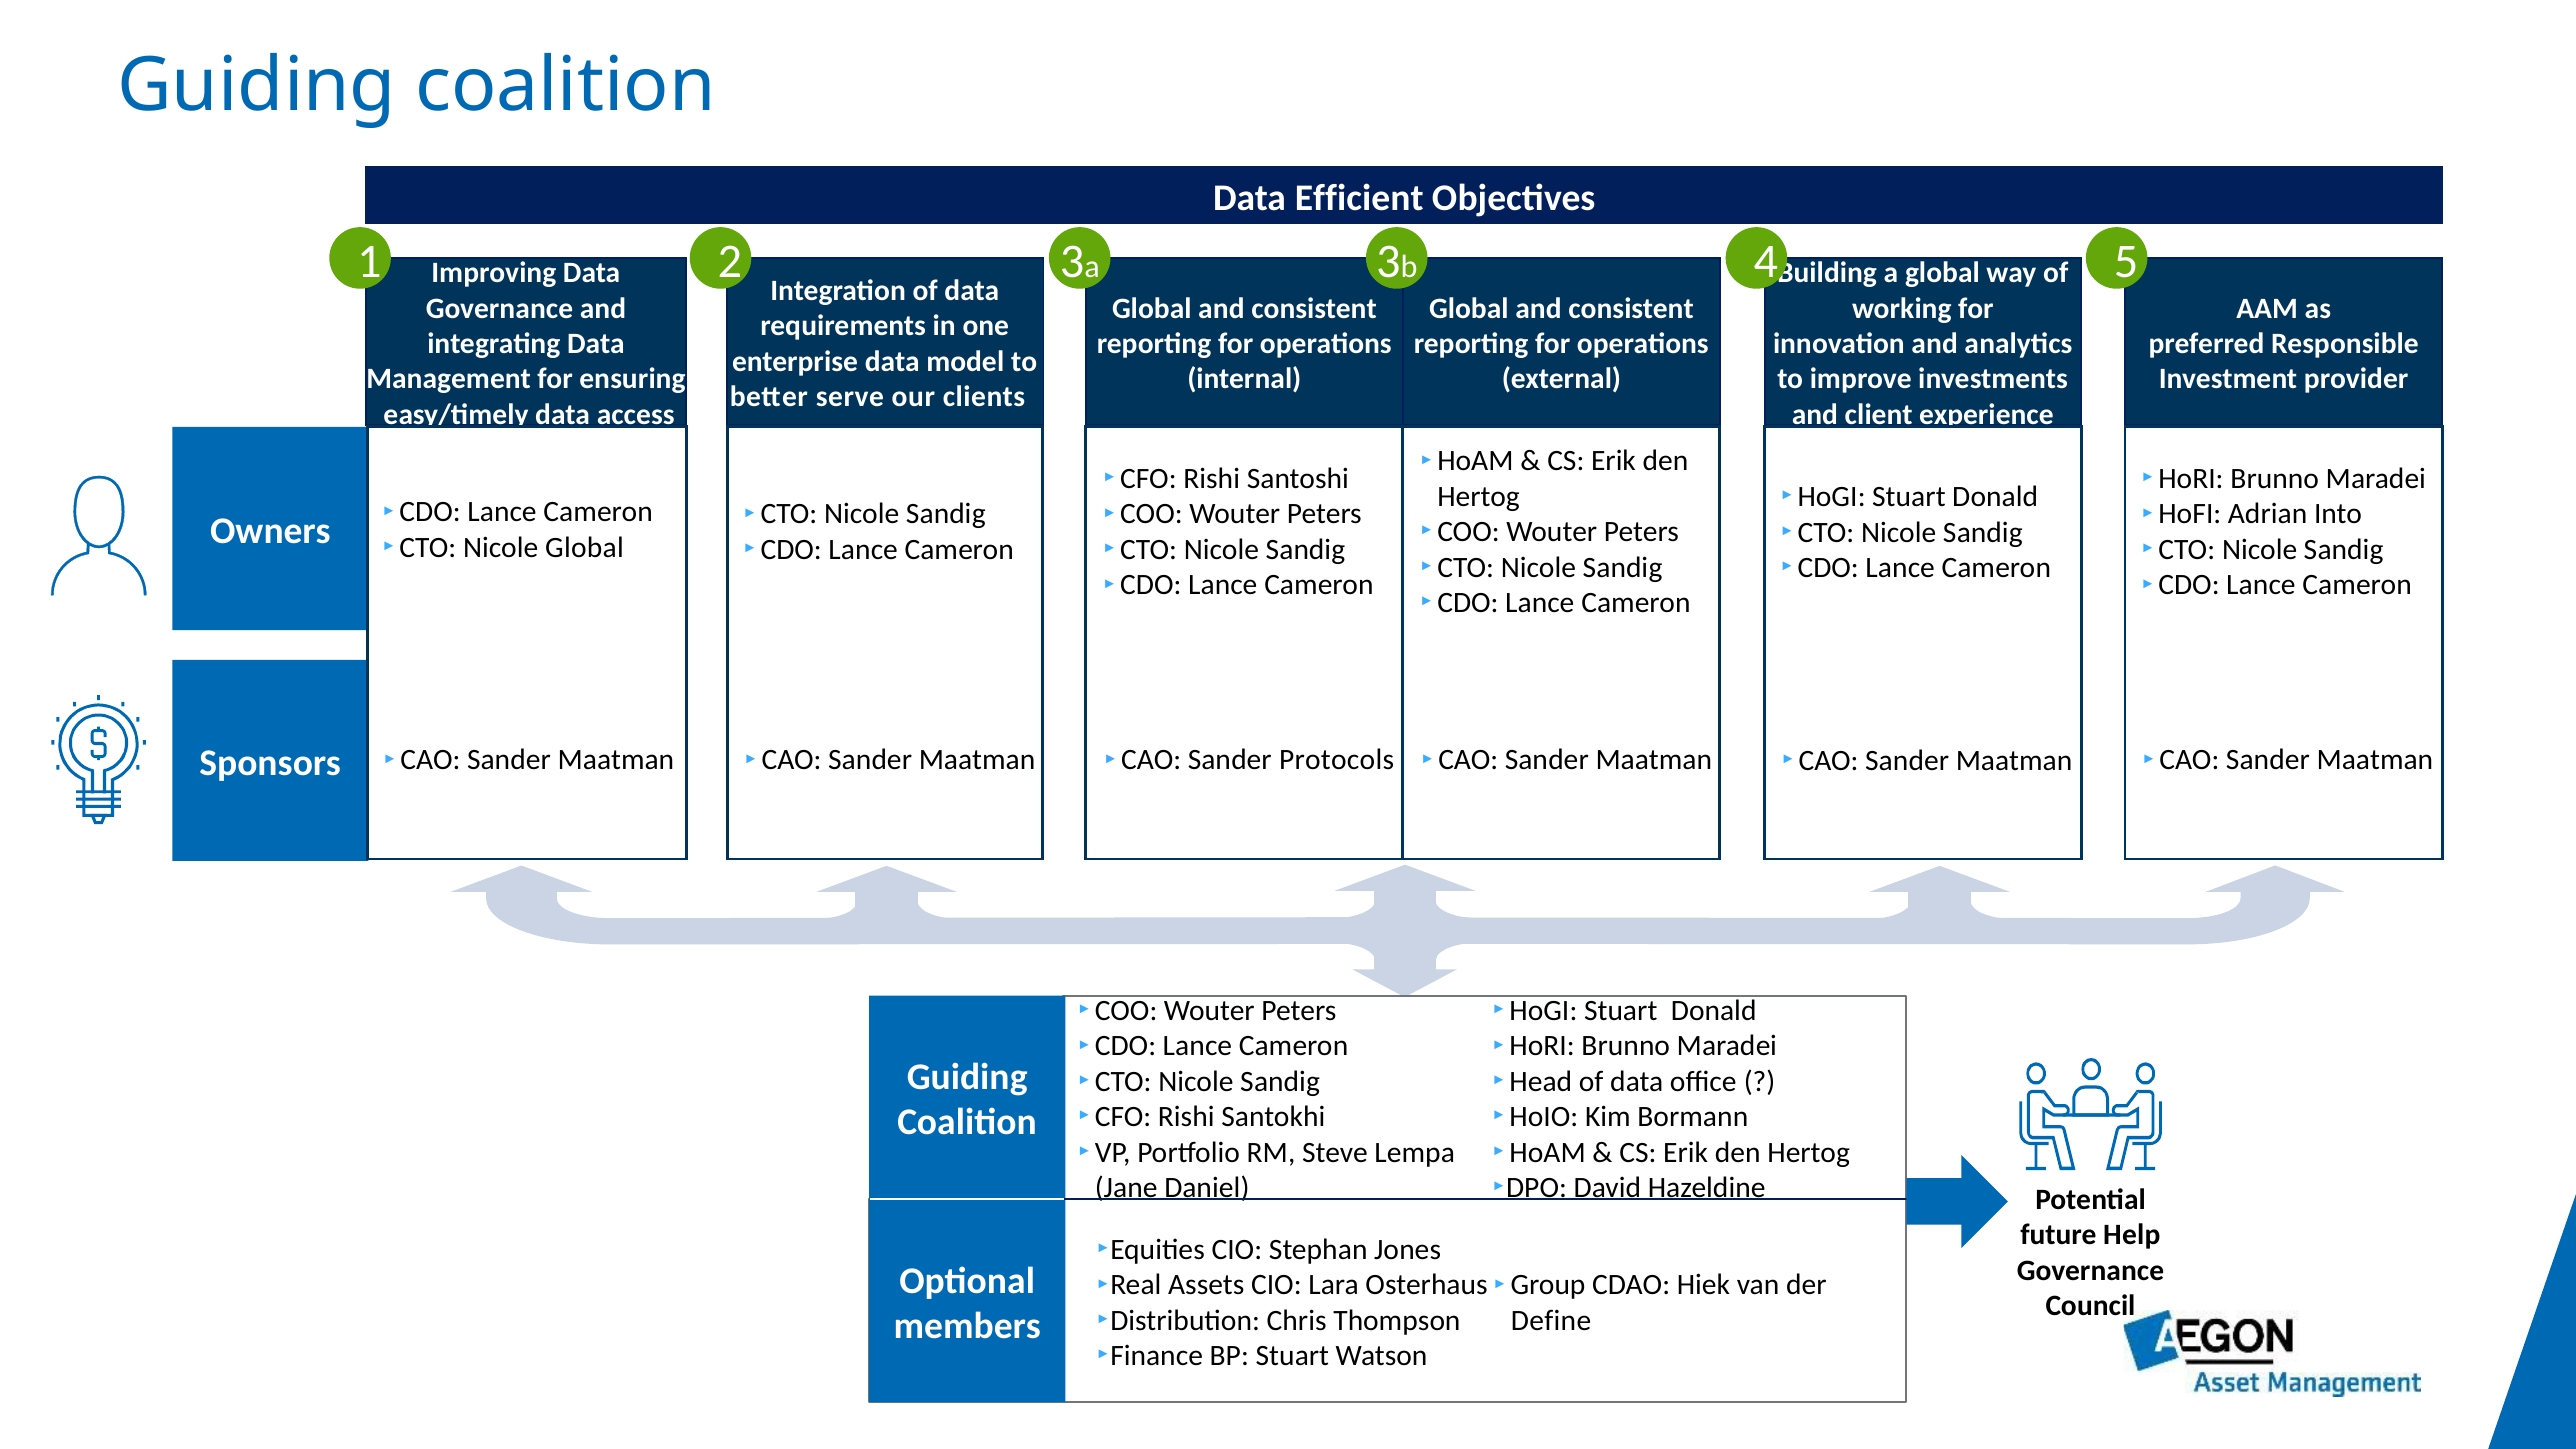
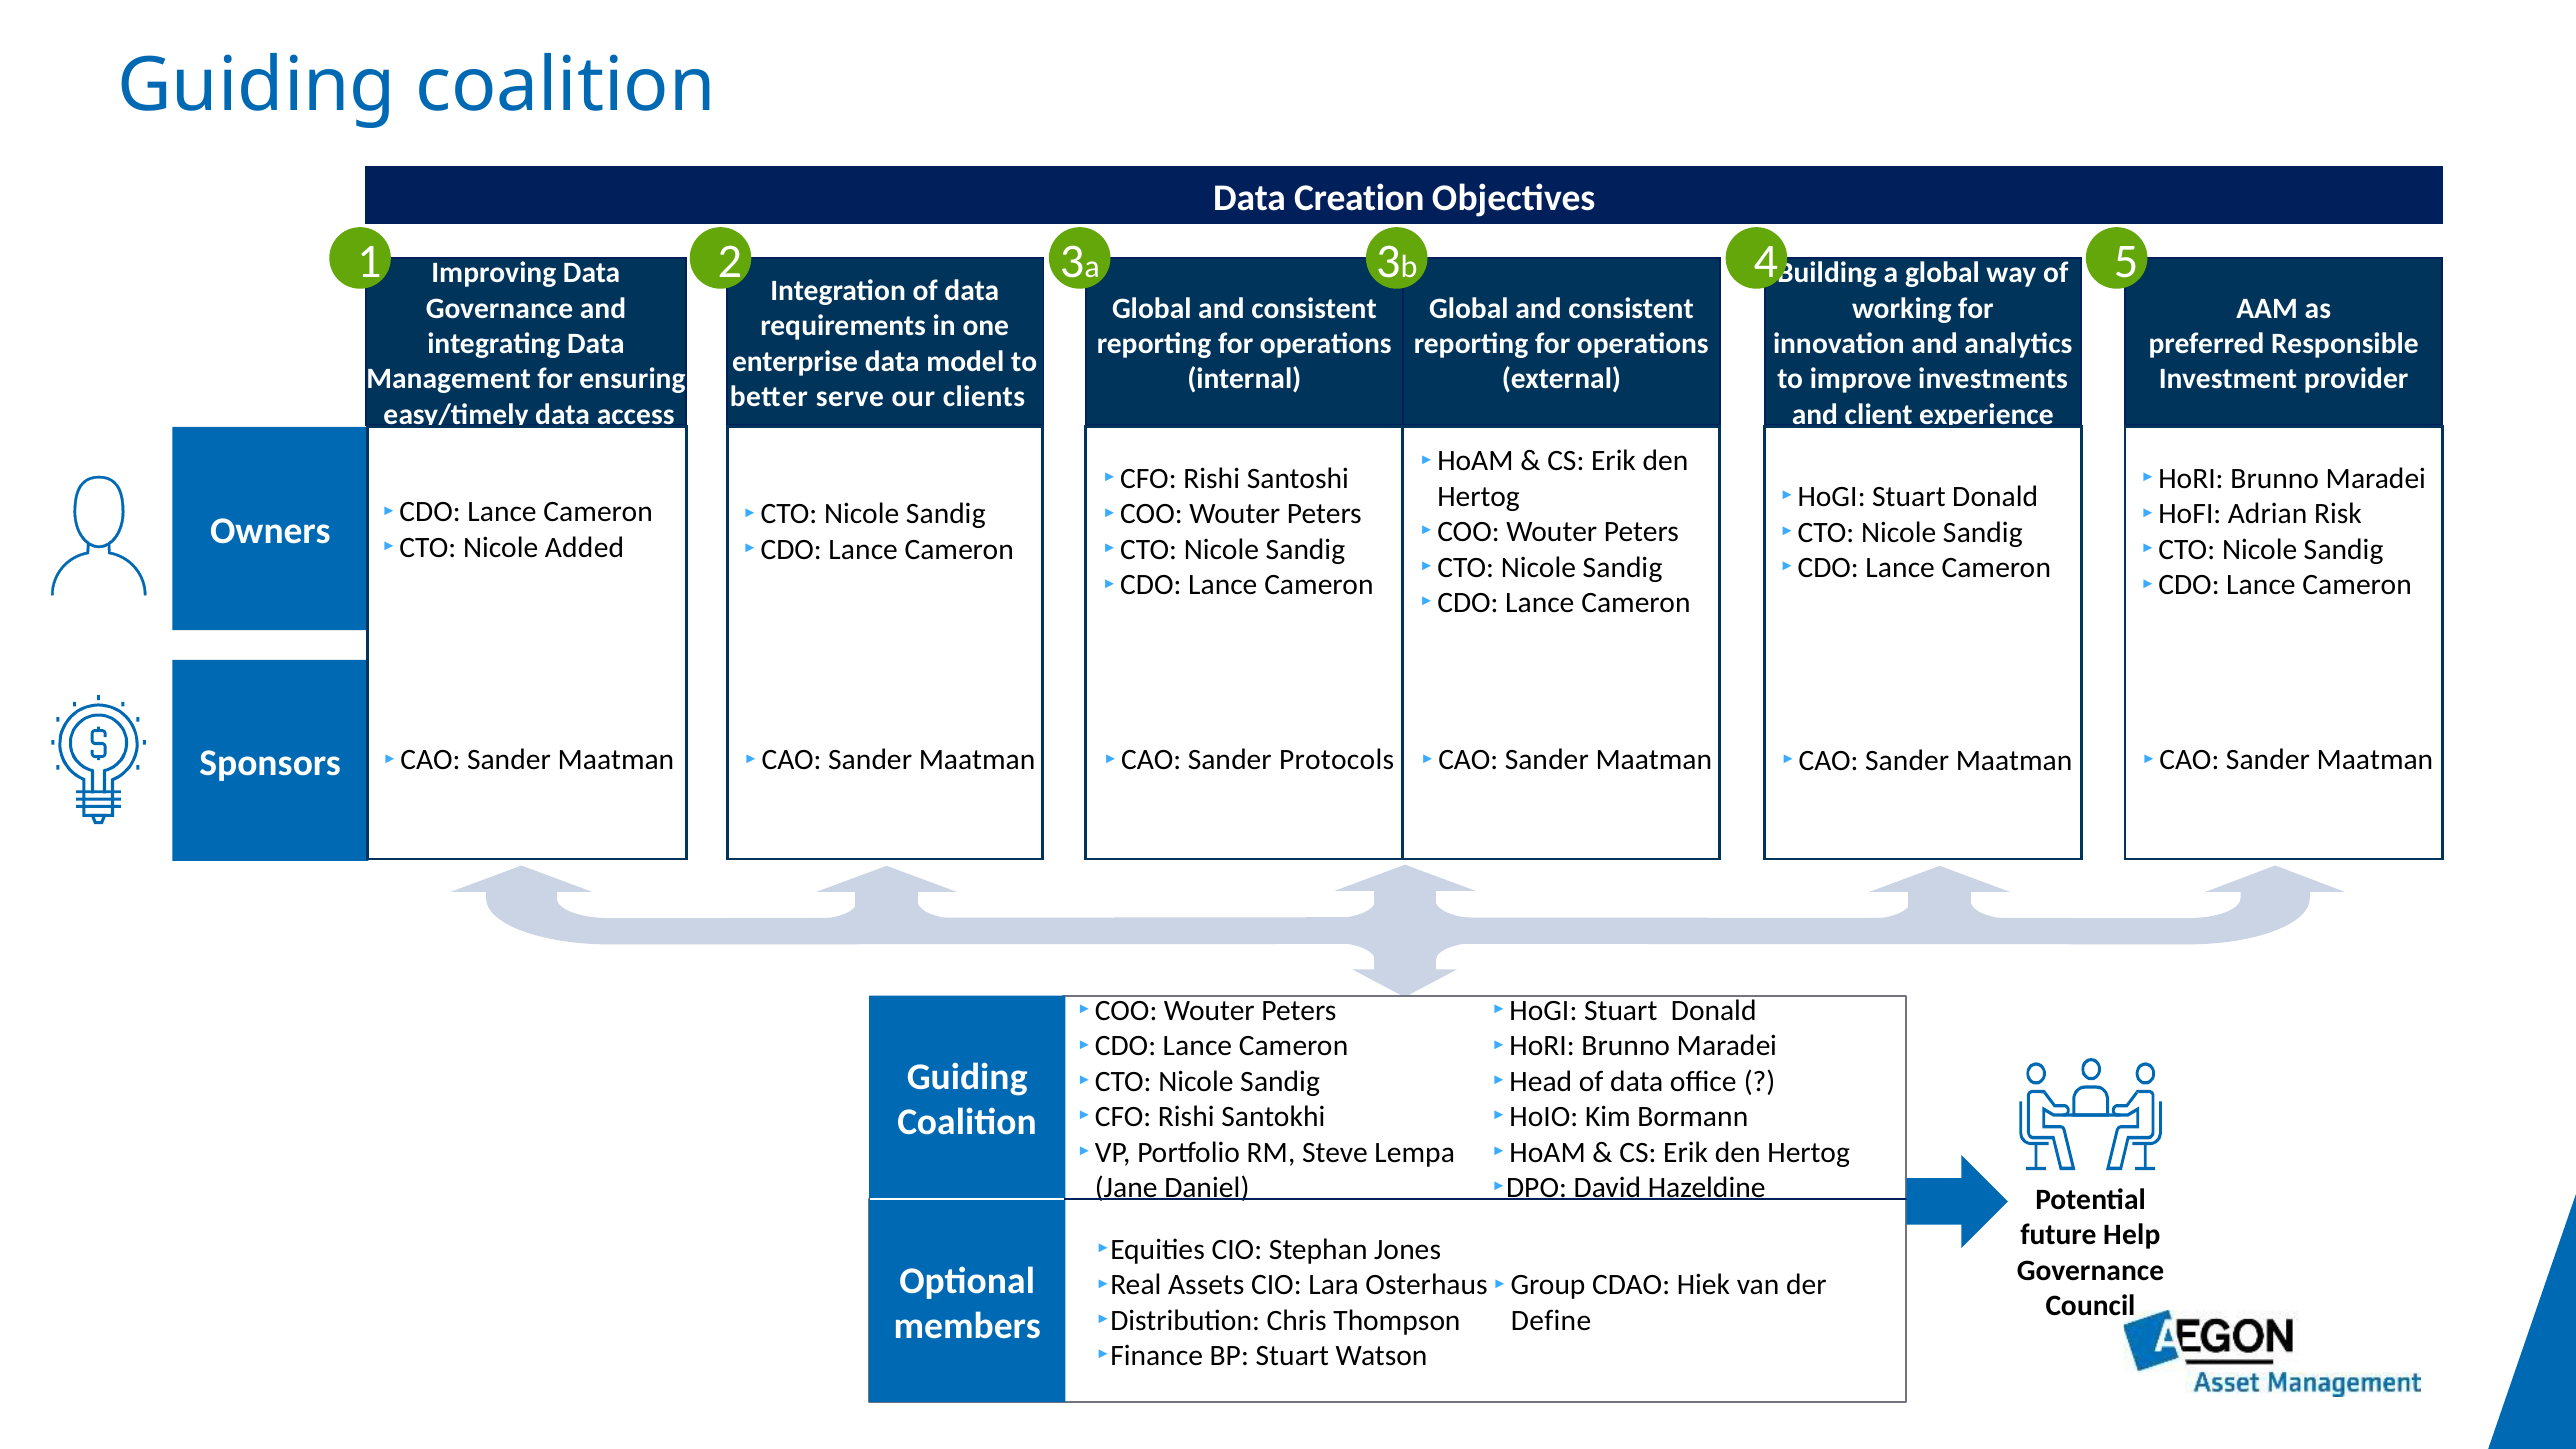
Efficient: Efficient -> Creation
Into: Into -> Risk
Nicole Global: Global -> Added
